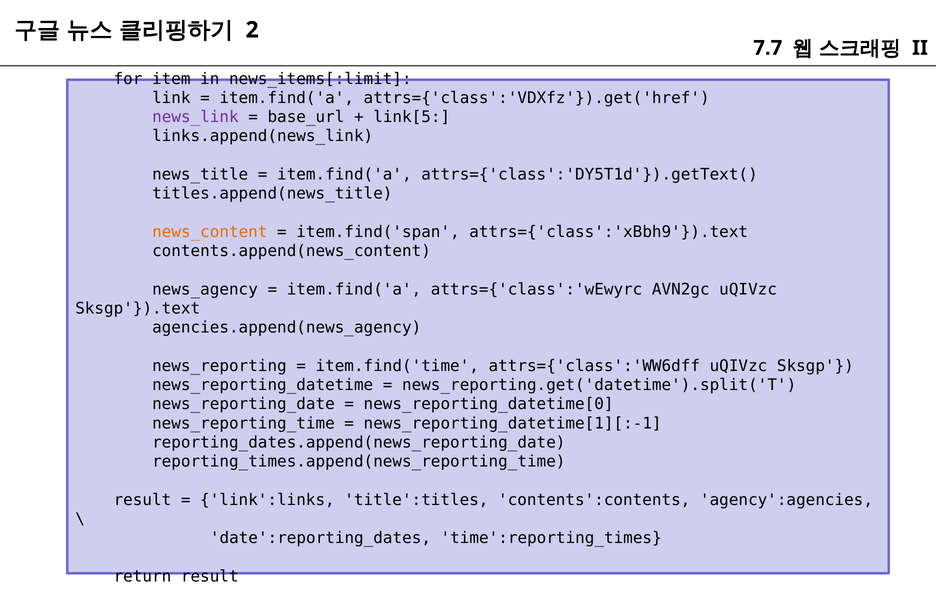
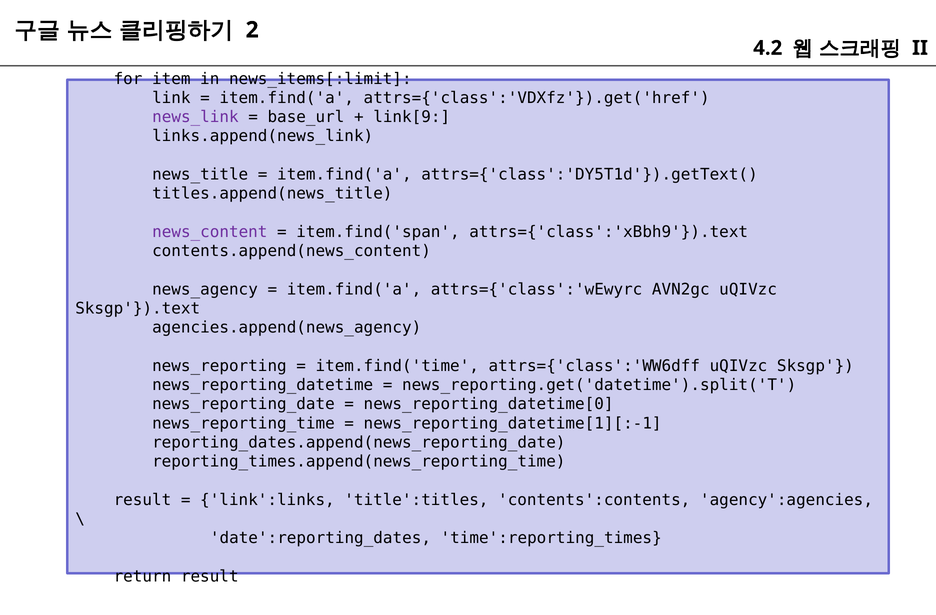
7.7: 7.7 -> 4.2
link[5: link[5 -> link[9
news_content colour: orange -> purple
